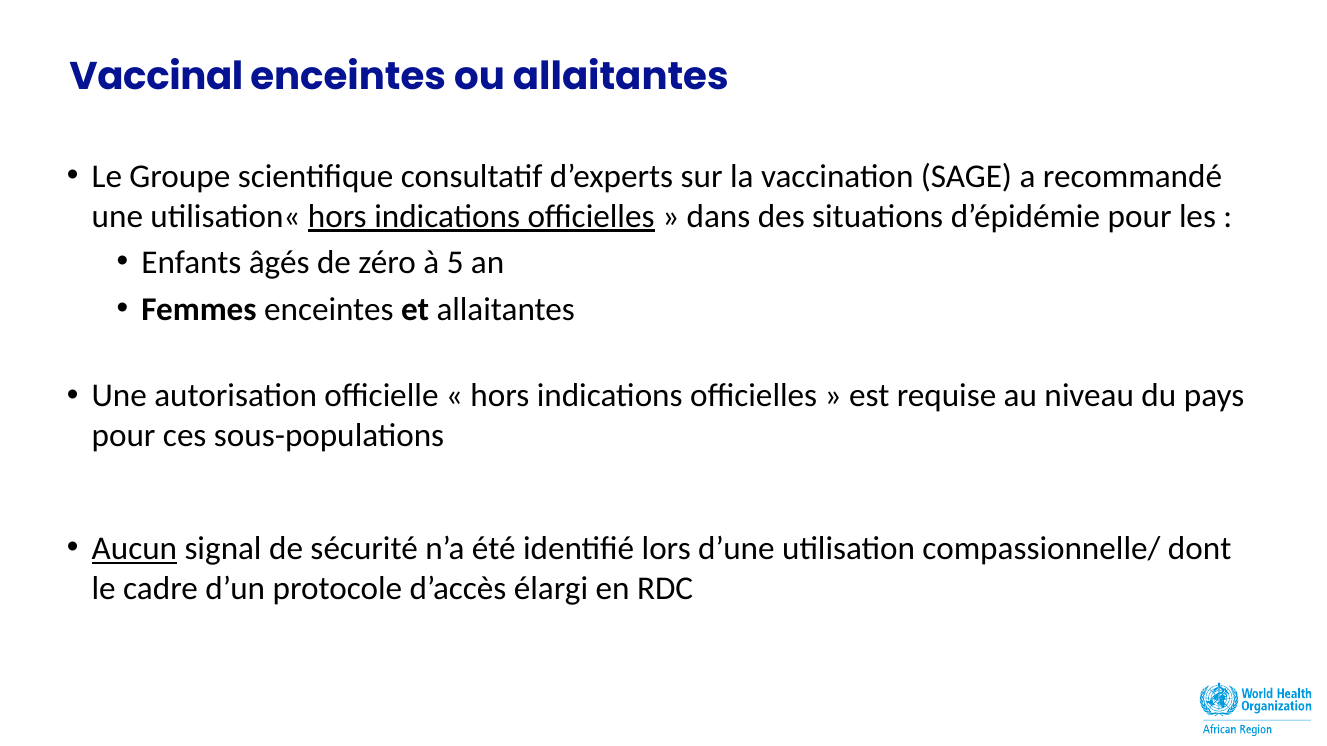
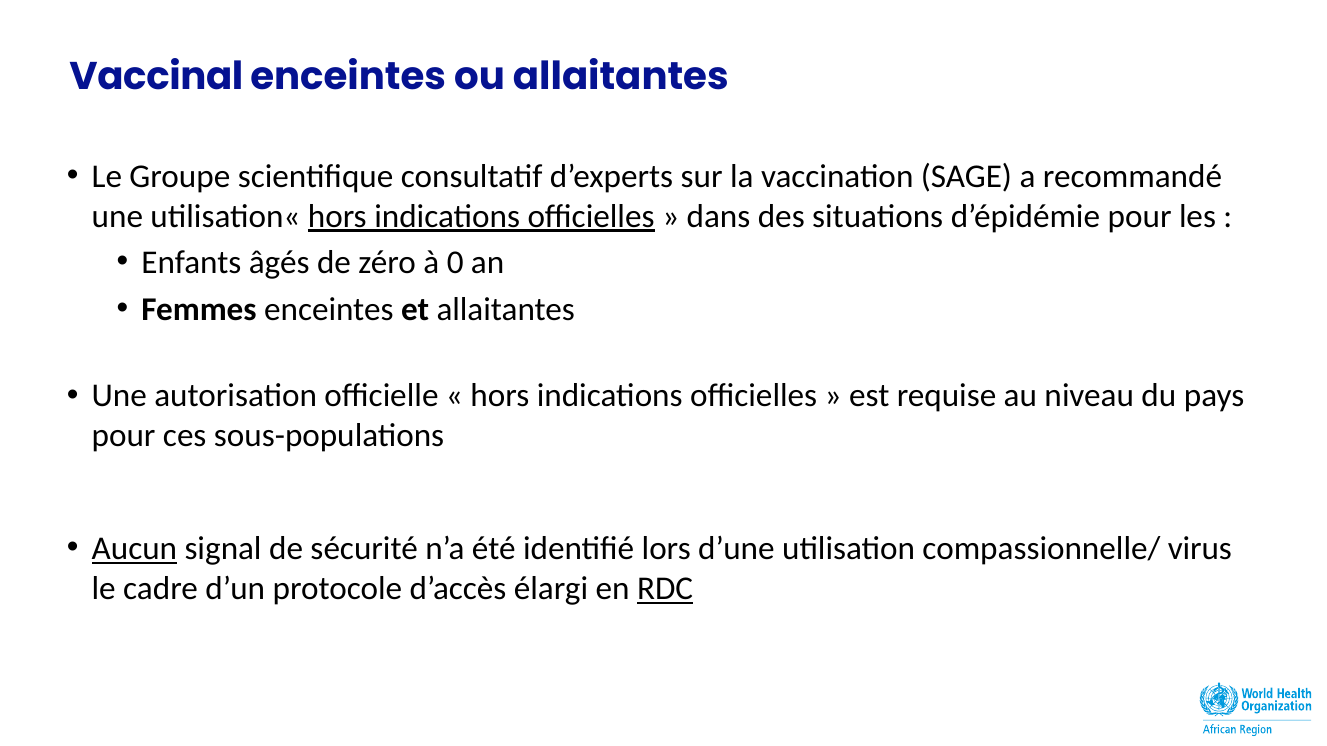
5: 5 -> 0
dont: dont -> virus
RDC underline: none -> present
